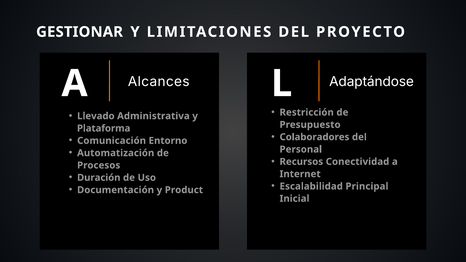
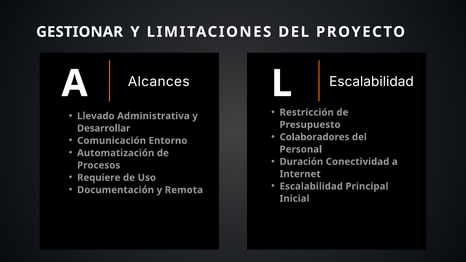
Adaptándose at (372, 82): Adaptándose -> Escalabilidad
Plataforma: Plataforma -> Desarrollar
Recursos: Recursos -> Duración
Duración: Duración -> Requiere
Product: Product -> Remota
